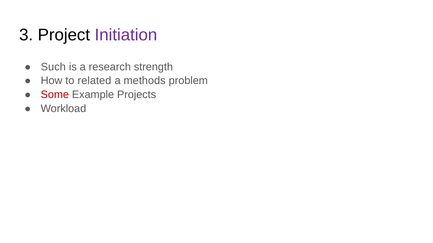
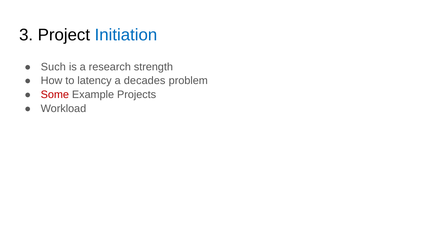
Initiation colour: purple -> blue
related: related -> latency
methods: methods -> decades
